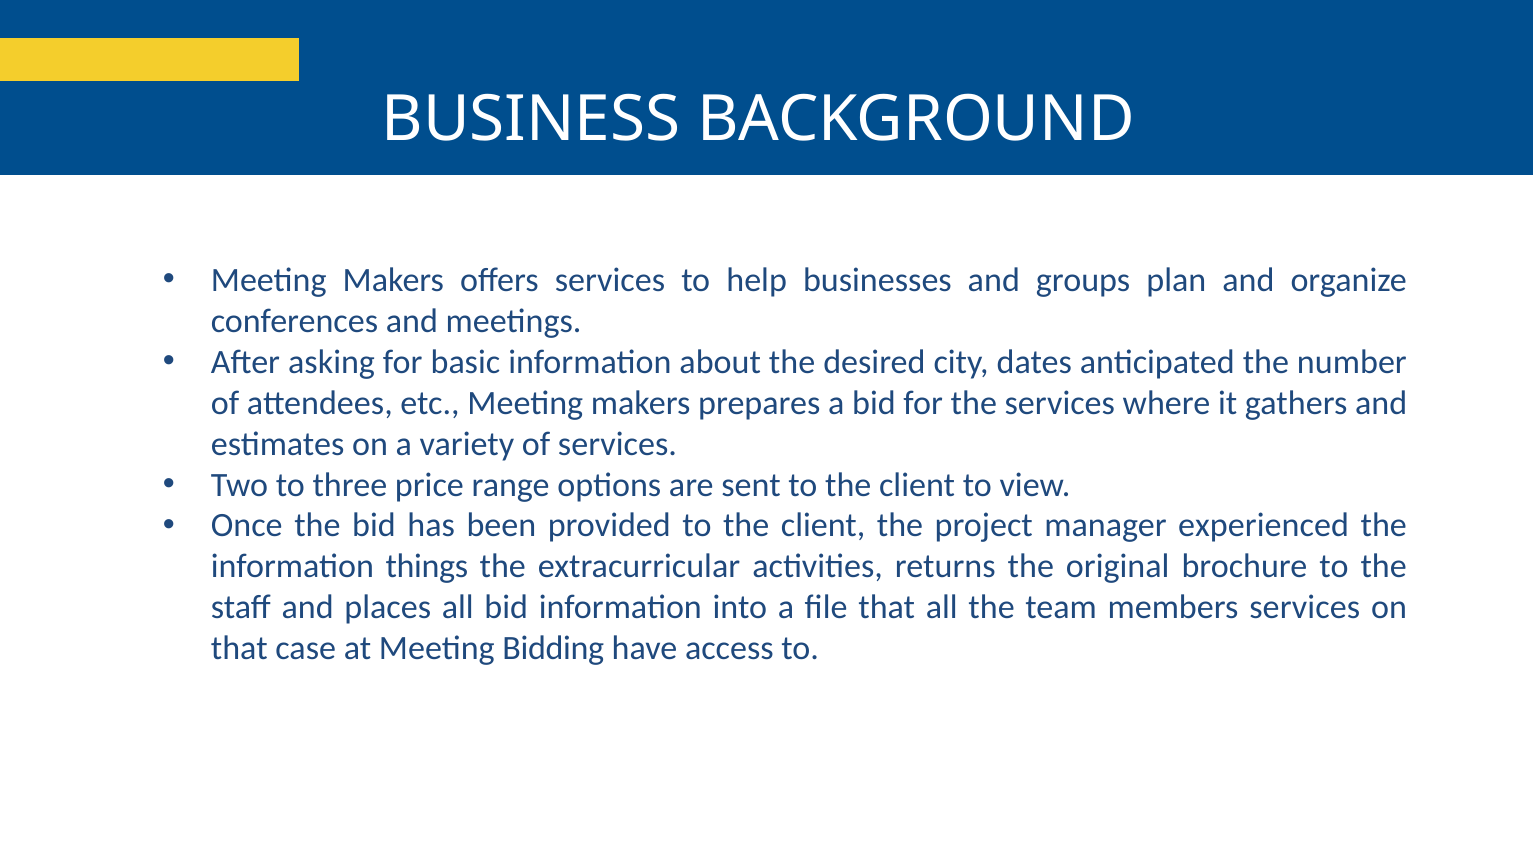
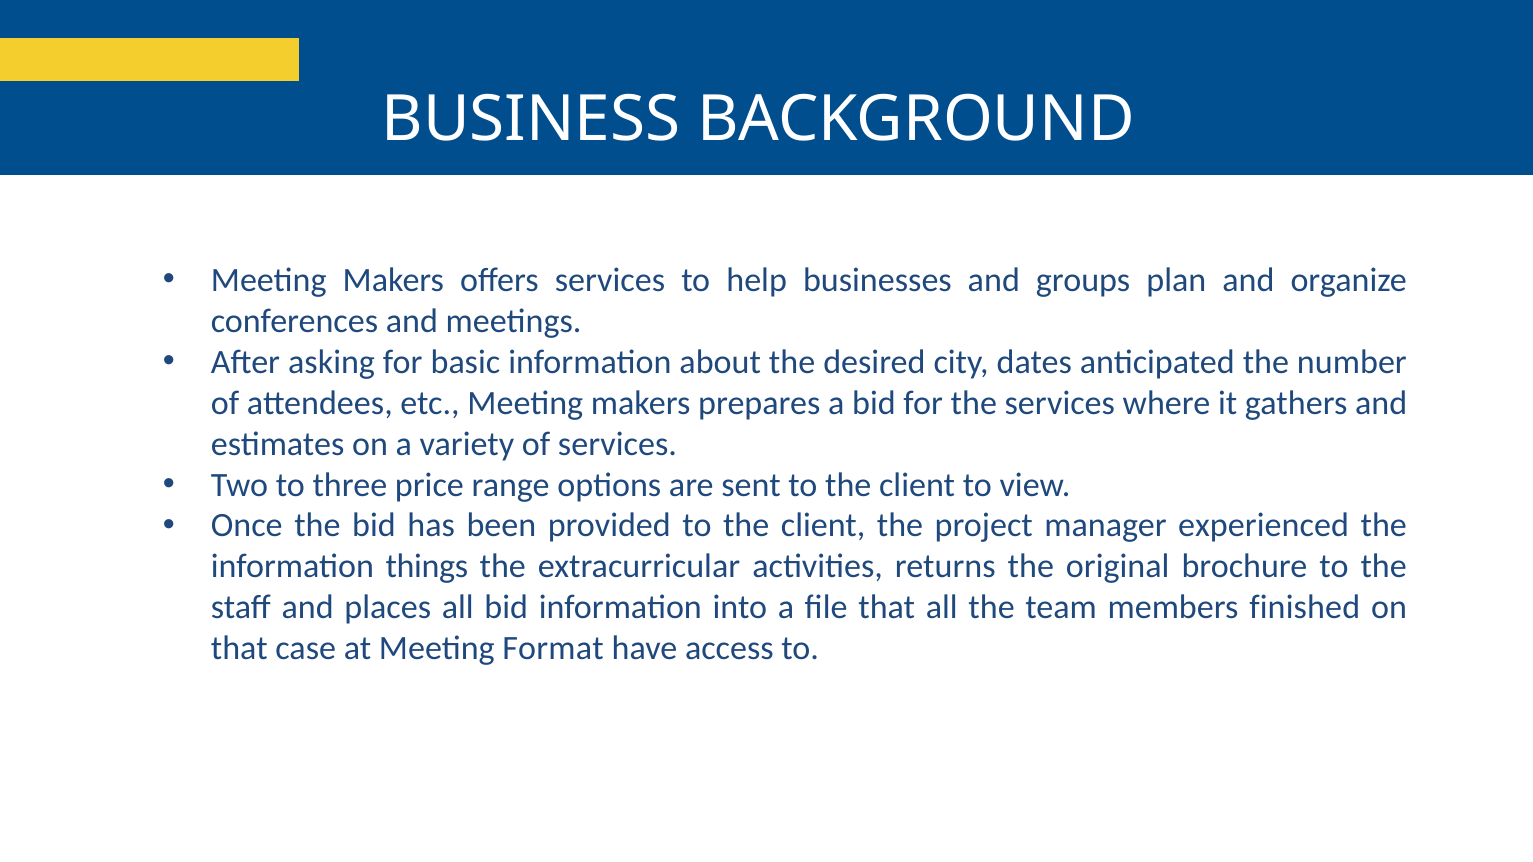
members services: services -> finished
Bidding: Bidding -> Format
